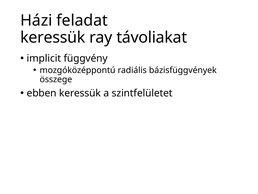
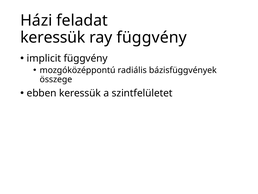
ray távoliakat: távoliakat -> függvény
